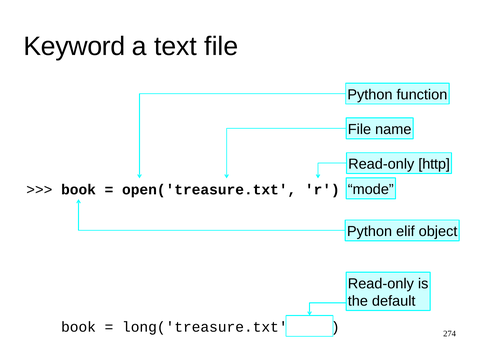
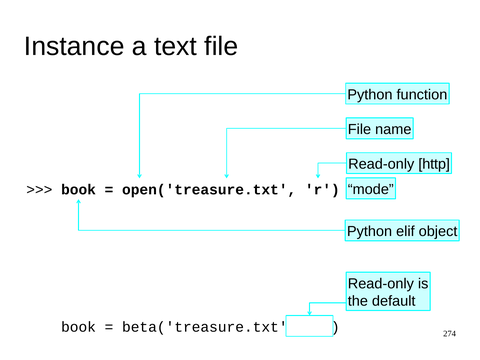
Keyword: Keyword -> Instance
long: long -> beta
